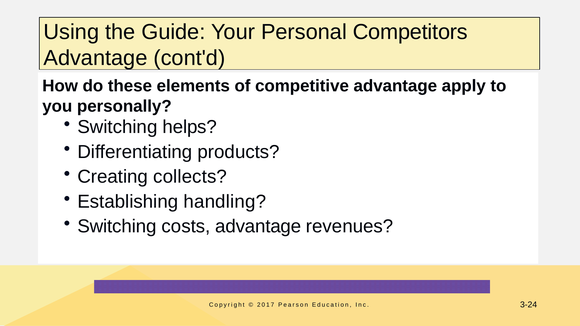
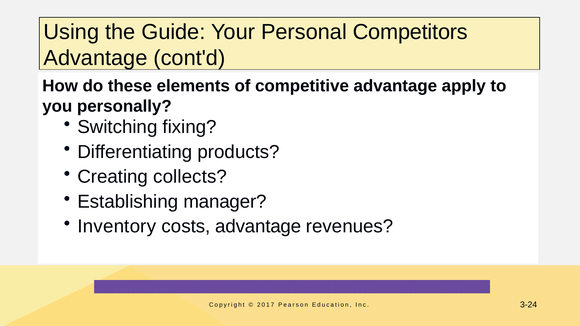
helps: helps -> fixing
handling: handling -> manager
Switching at (117, 227): Switching -> Inventory
